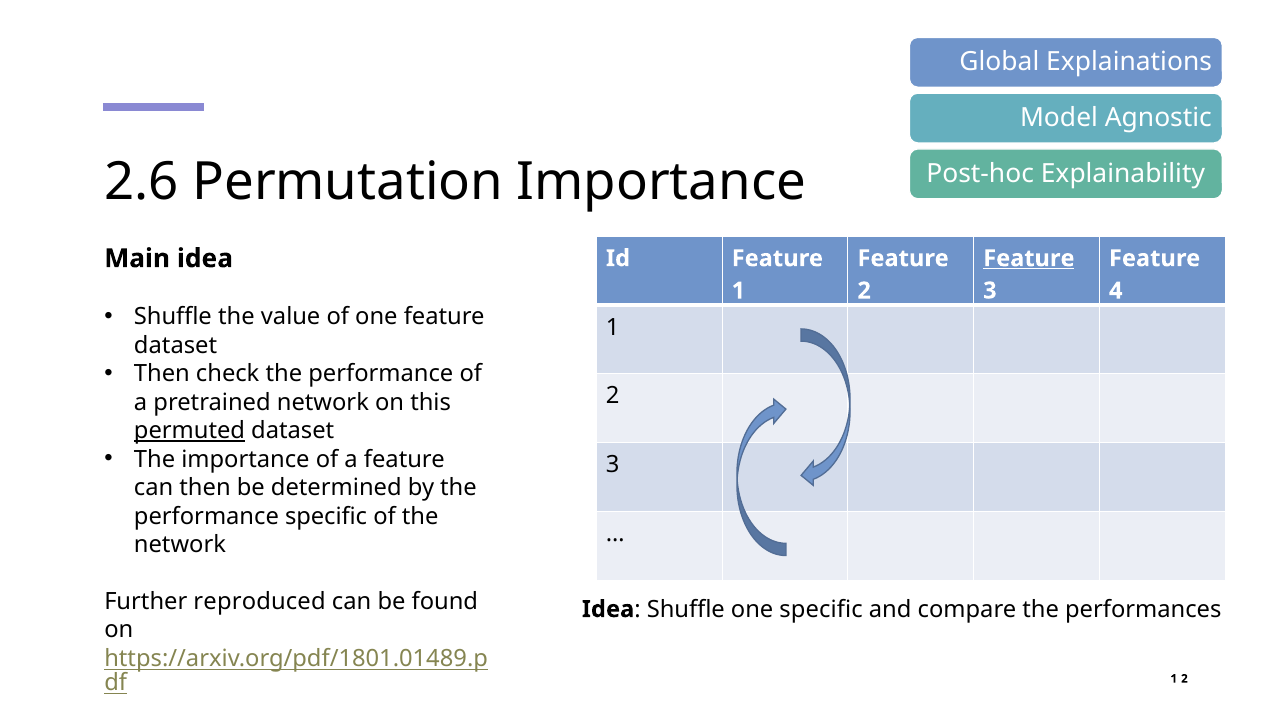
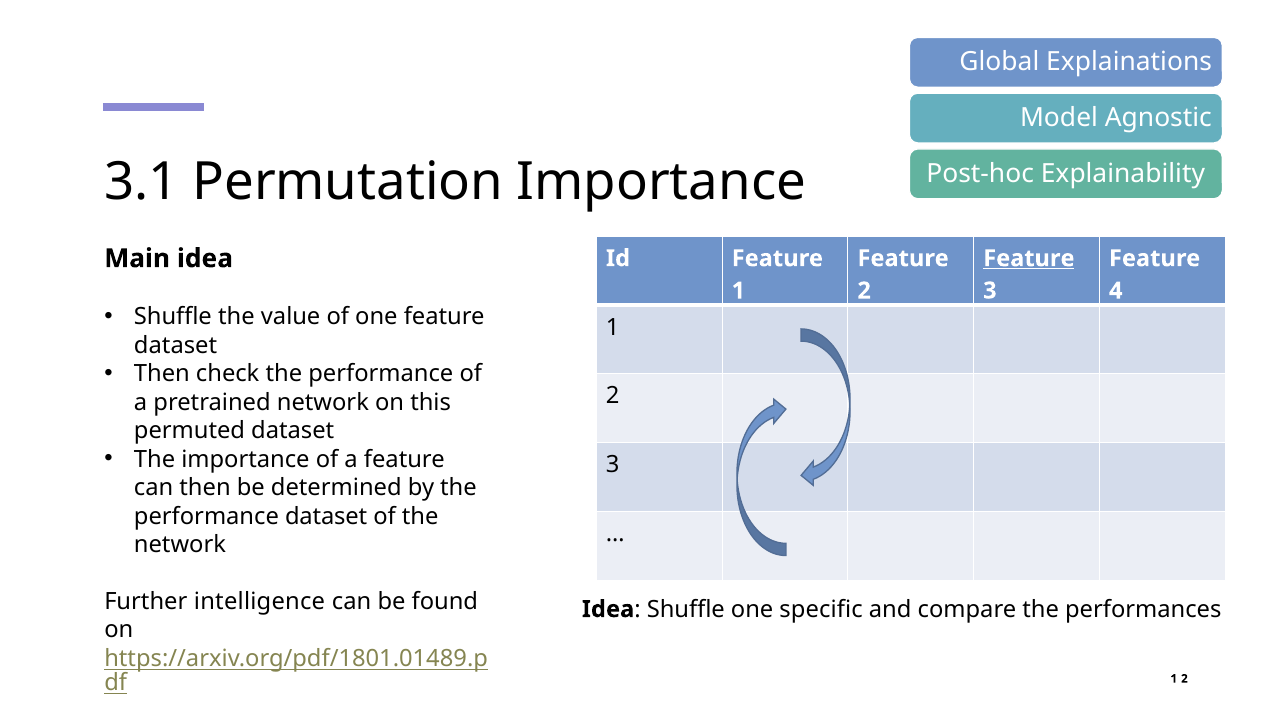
2.6: 2.6 -> 3.1
permuted underline: present -> none
performance specific: specific -> dataset
reproduced: reproduced -> intelligence
